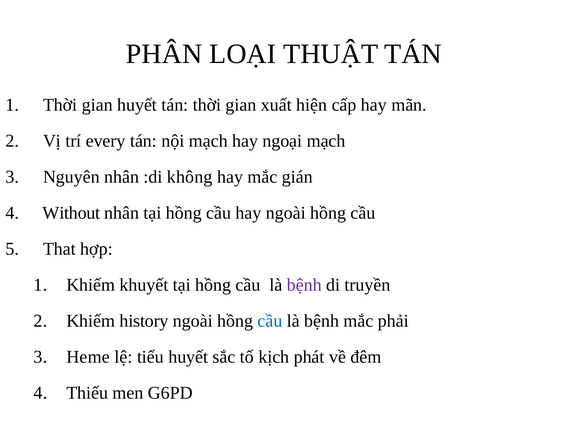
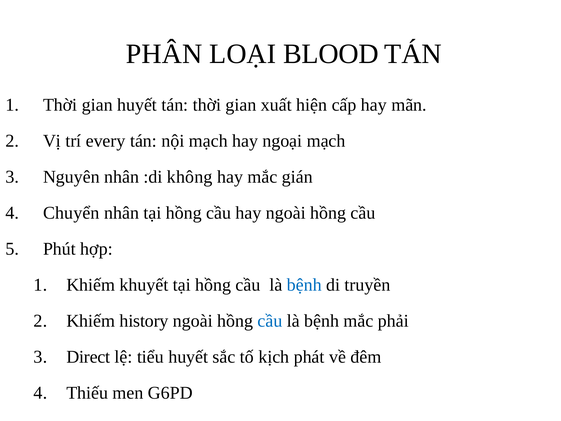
THUẬT: THUẬT -> BLOOD
Without: Without -> Chuyển
That: That -> Phút
bệnh at (304, 285) colour: purple -> blue
Heme: Heme -> Direct
